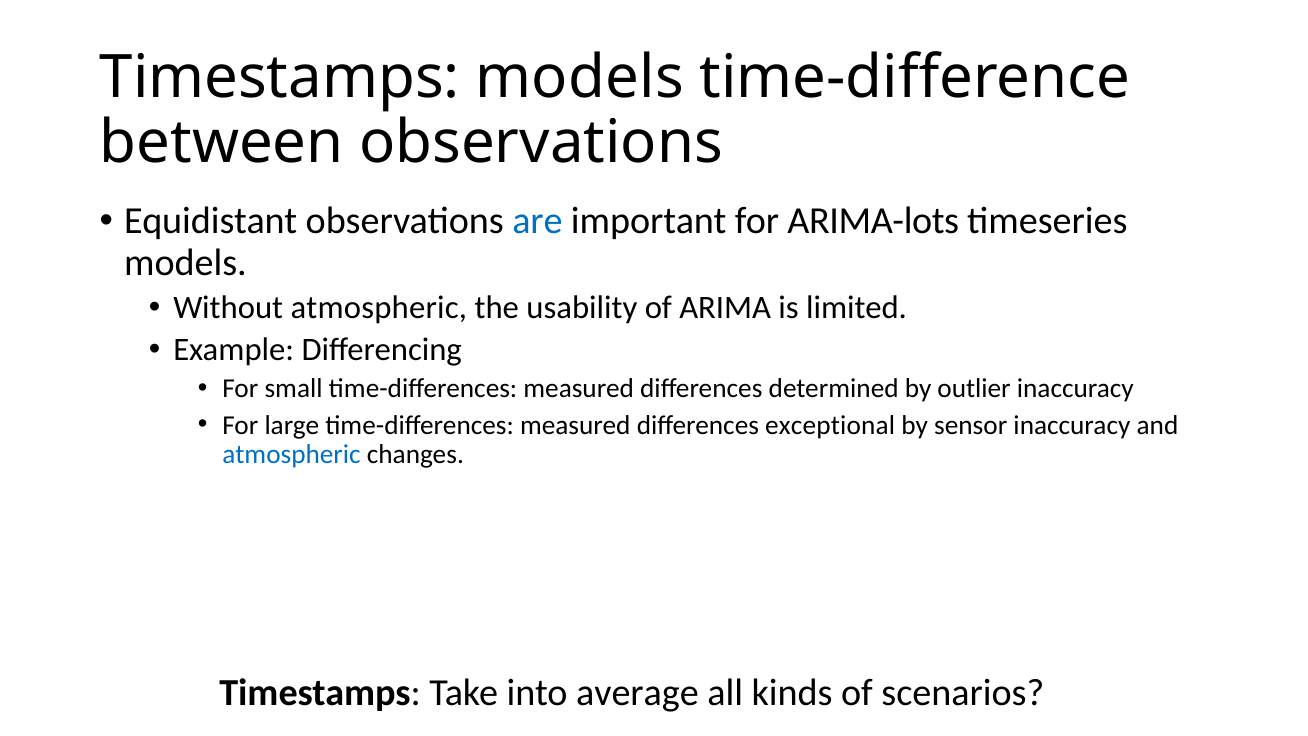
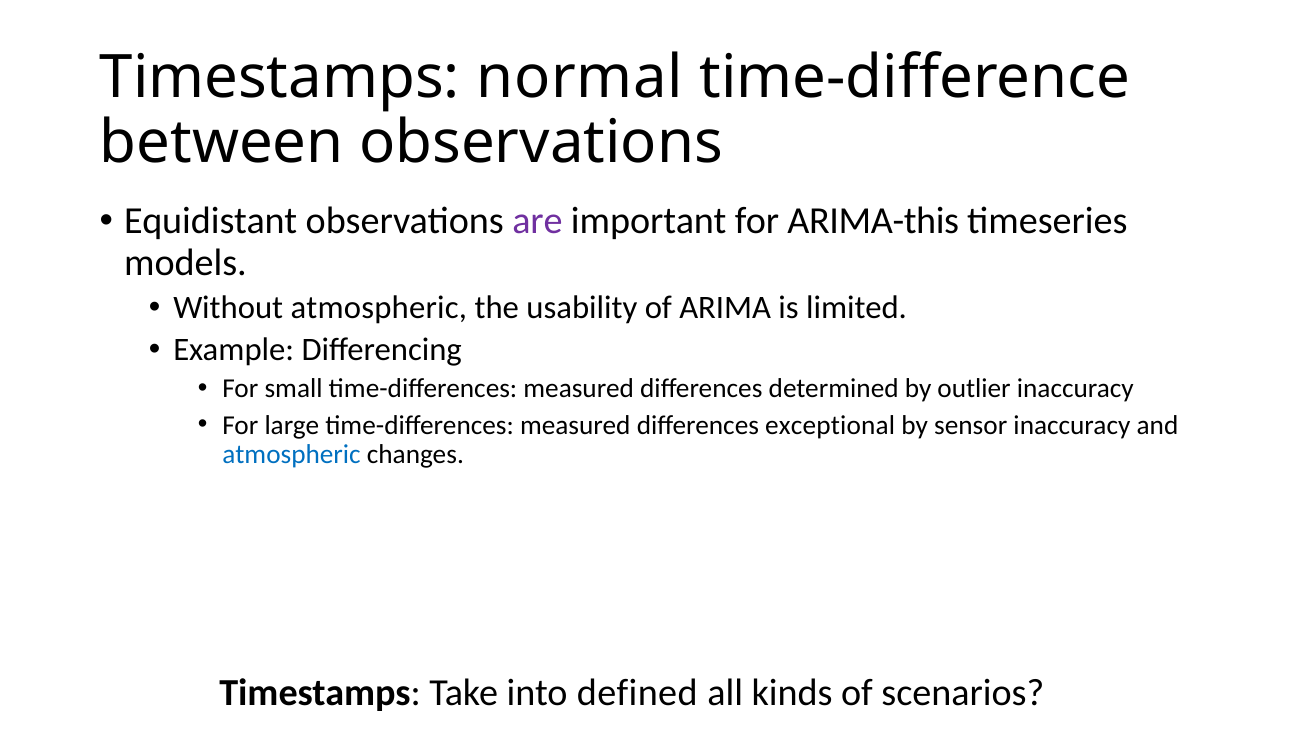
Timestamps models: models -> normal
are colour: blue -> purple
ARIMA-lots: ARIMA-lots -> ARIMA-this
average: average -> defined
